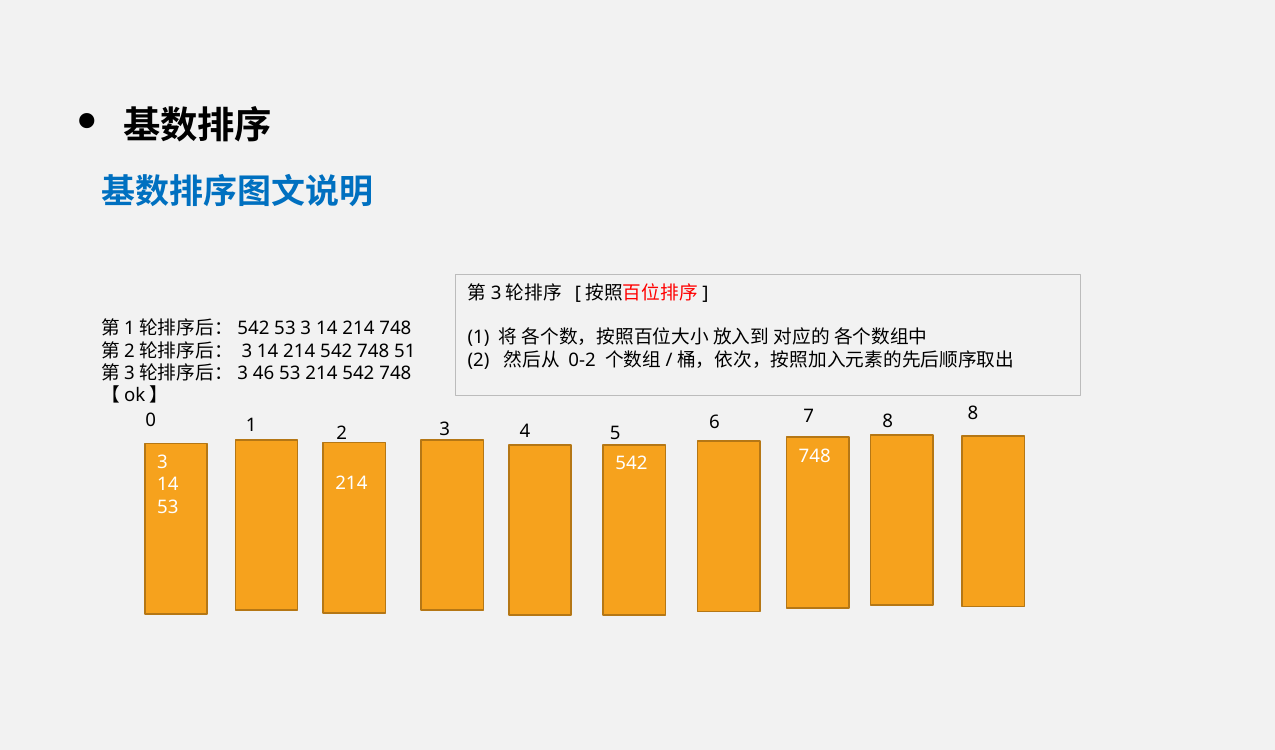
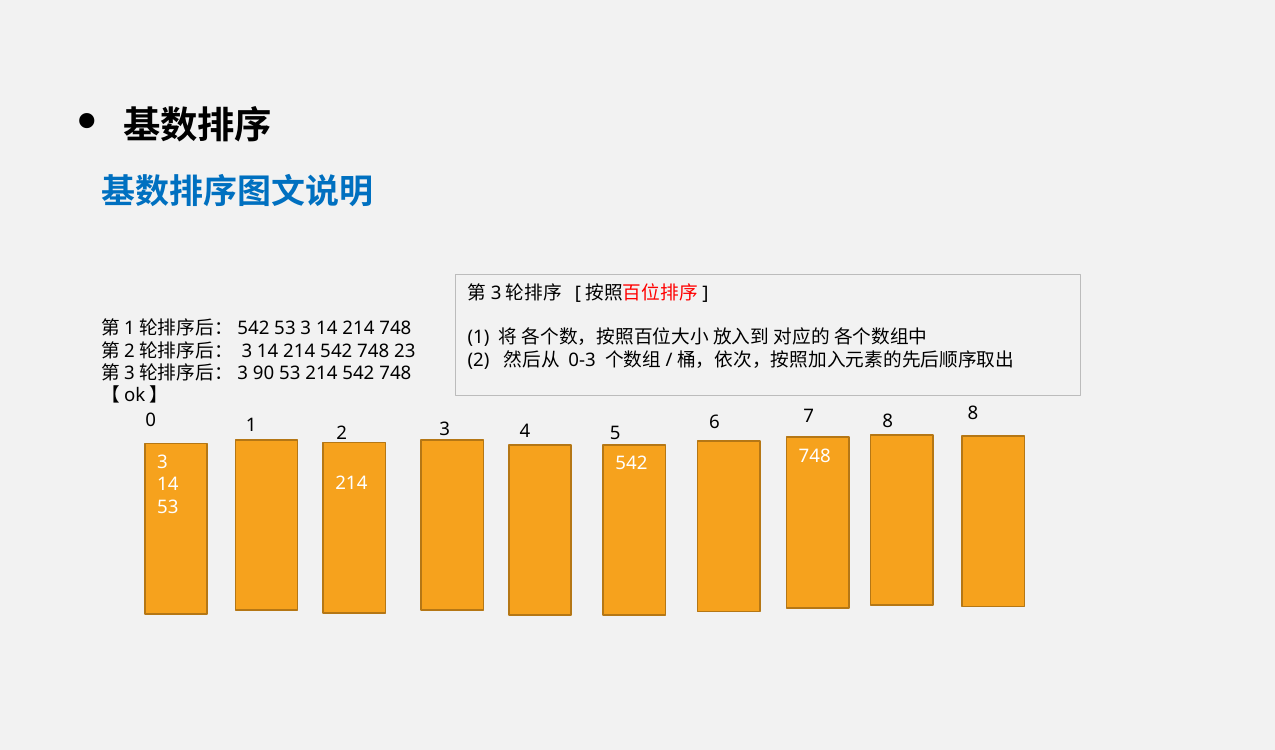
51: 51 -> 23
0-2: 0-2 -> 0-3
46: 46 -> 90
